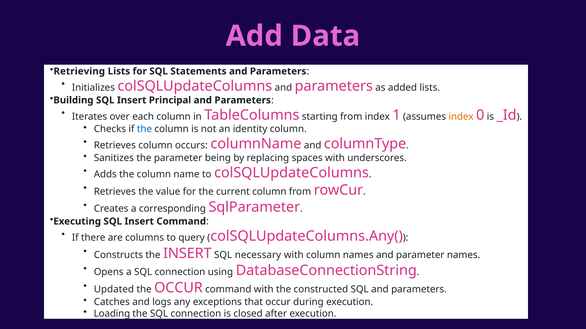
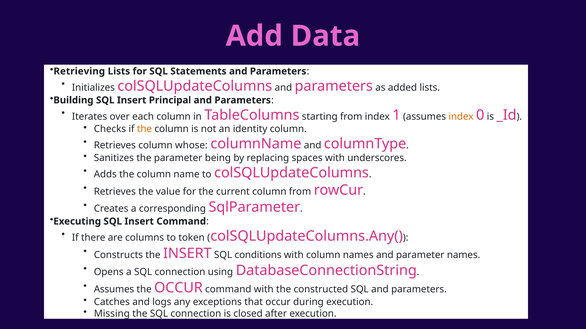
the at (144, 129) colour: blue -> orange
occurs: occurs -> whose
query: query -> token
necessary: necessary -> conditions
Updated at (114, 290): Updated -> Assumes
Loading: Loading -> Missing
